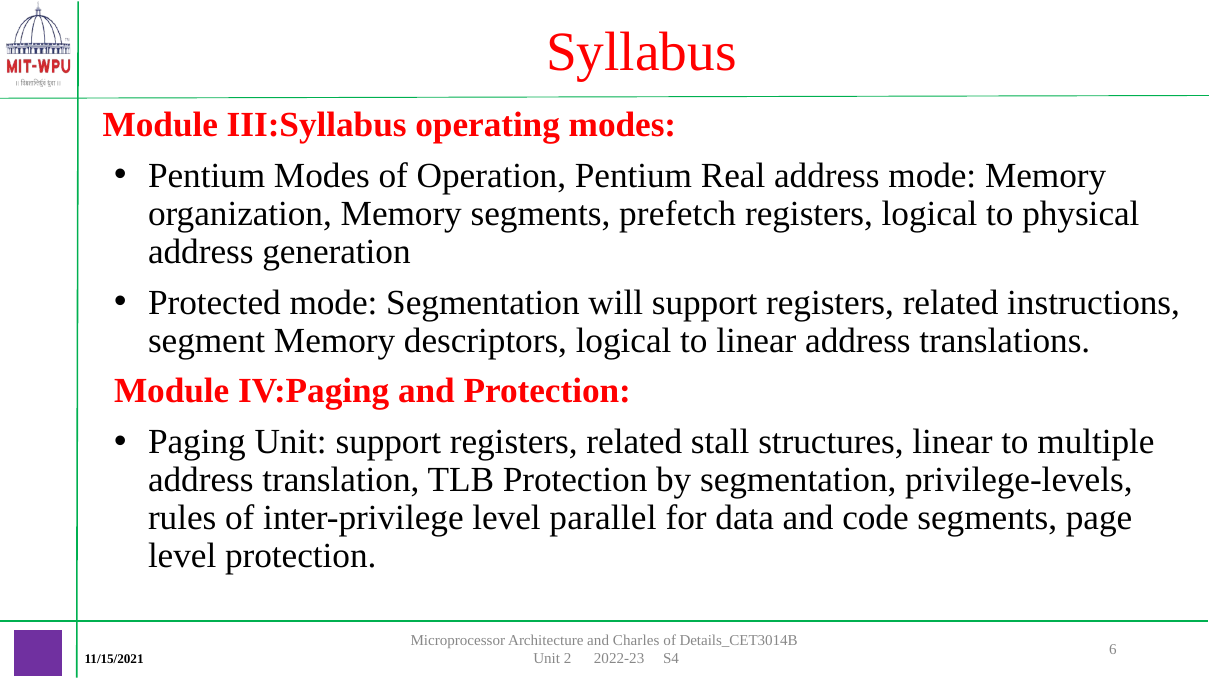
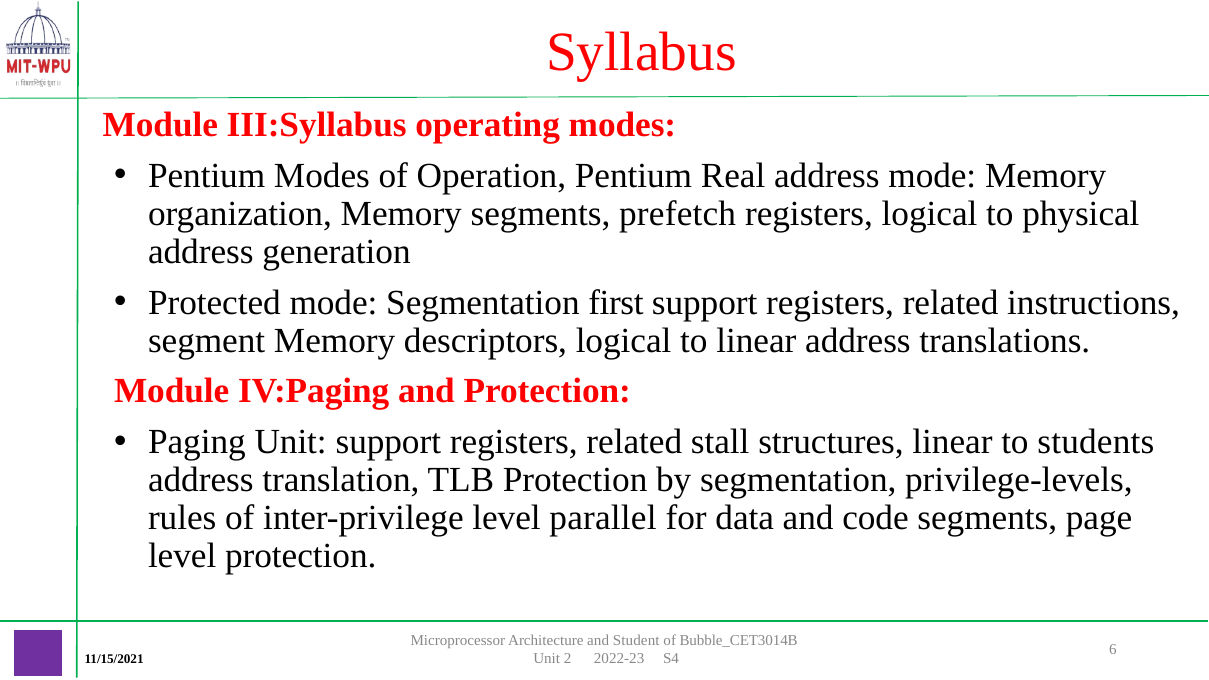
will: will -> first
multiple: multiple -> students
Charles: Charles -> Student
Details_CET3014B: Details_CET3014B -> Bubble_CET3014B
